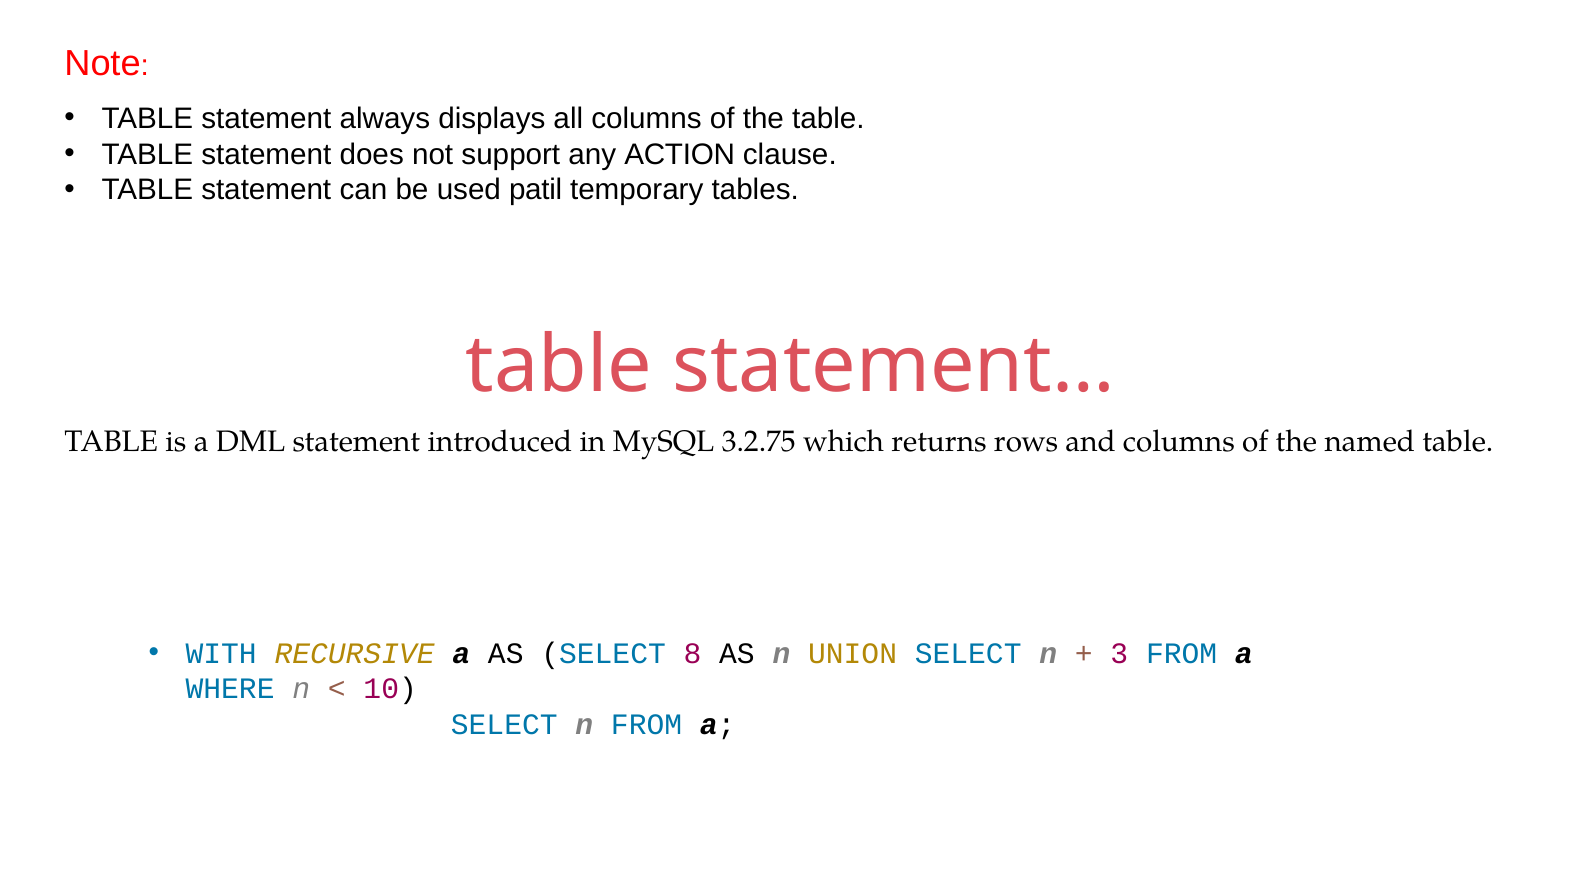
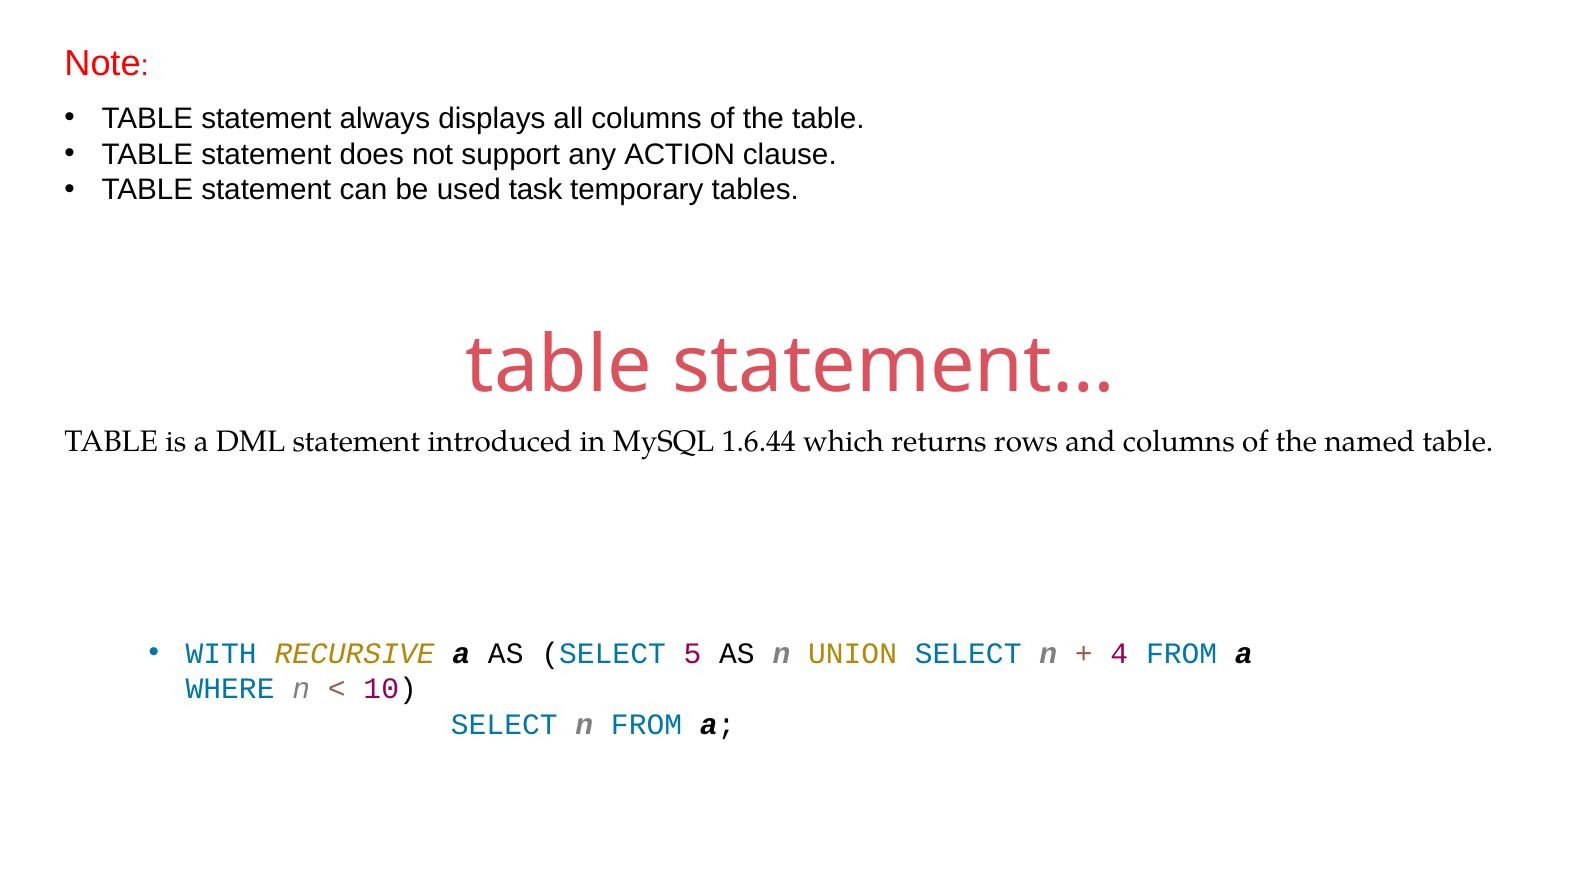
patil: patil -> task
3.2.75: 3.2.75 -> 1.6.44
8: 8 -> 5
3: 3 -> 4
